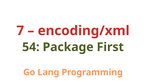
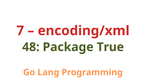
54: 54 -> 48
First: First -> True
